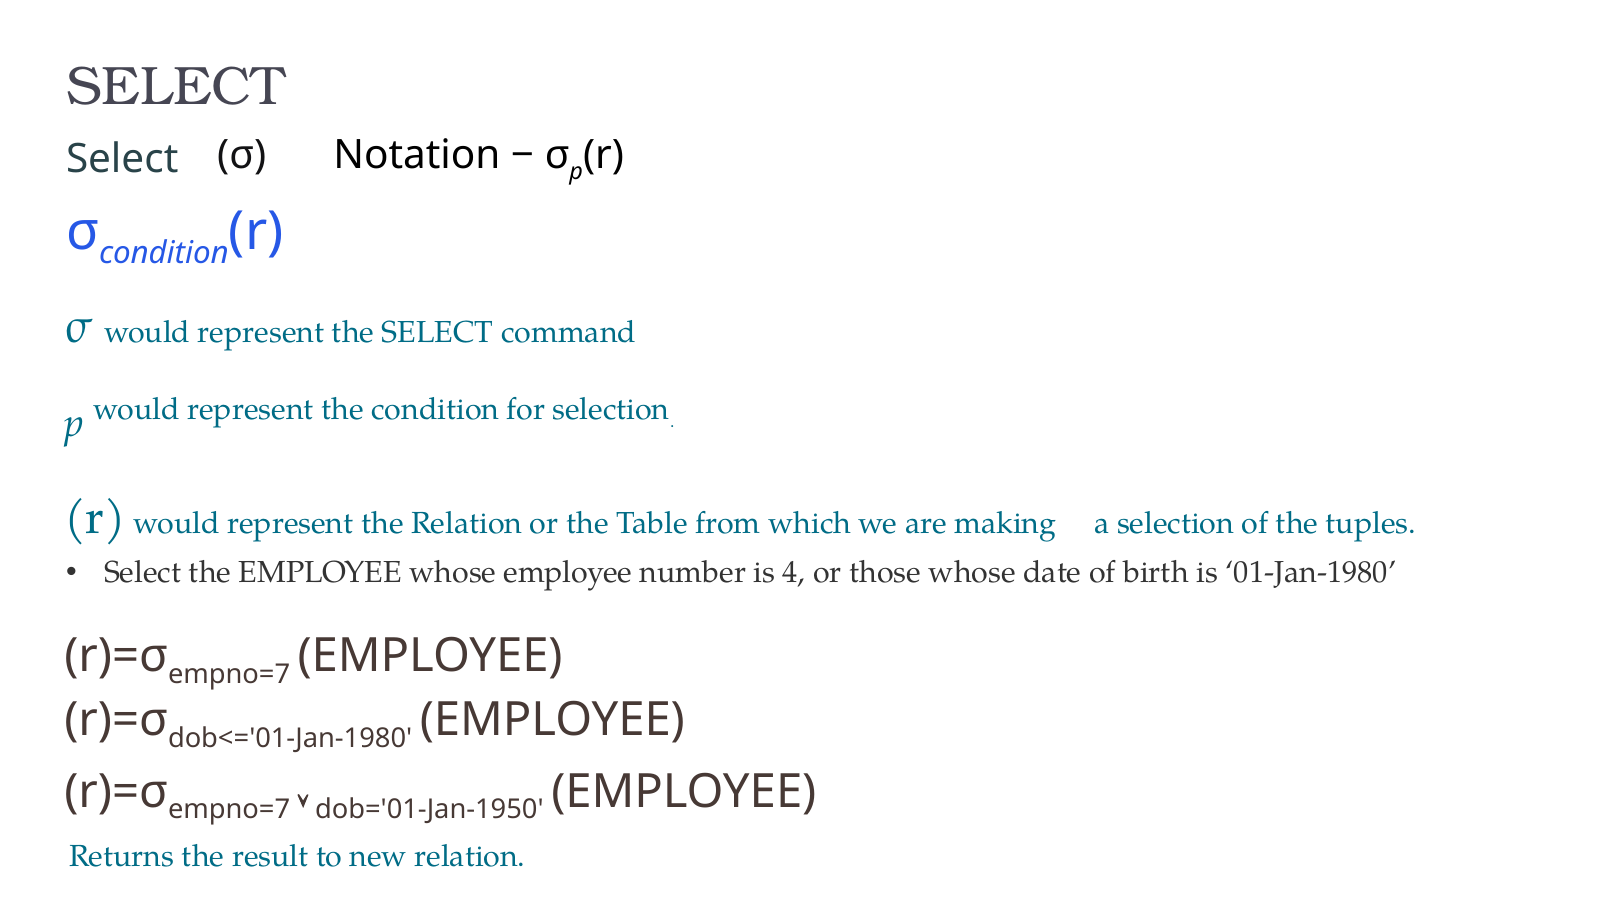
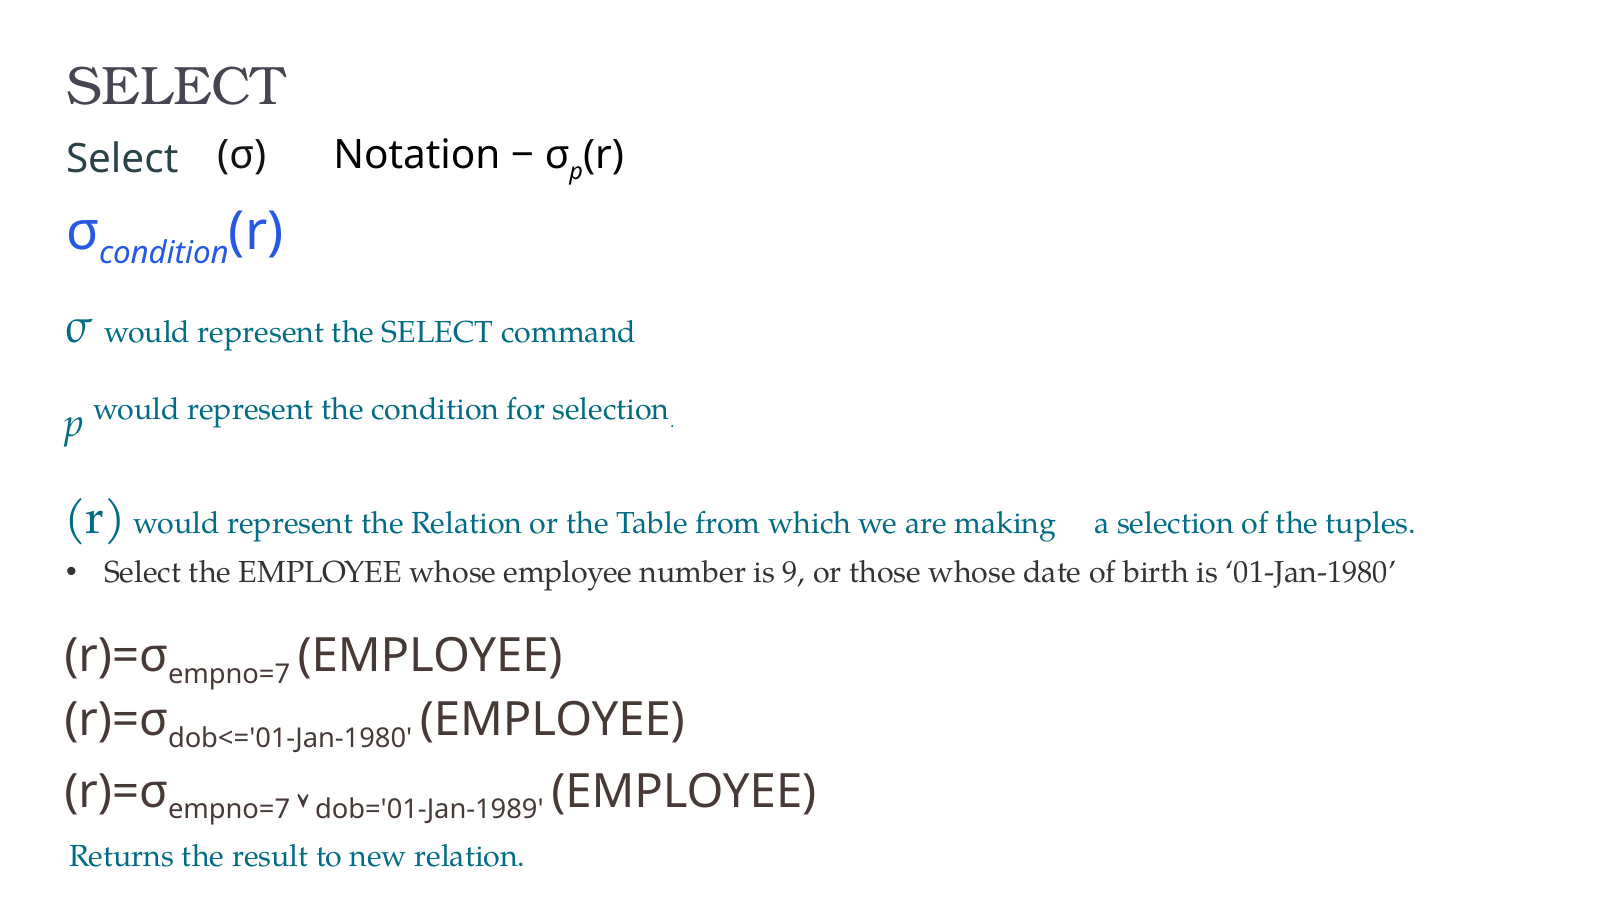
4: 4 -> 9
dob='01-Jan-1950: dob='01-Jan-1950 -> dob='01-Jan-1989
